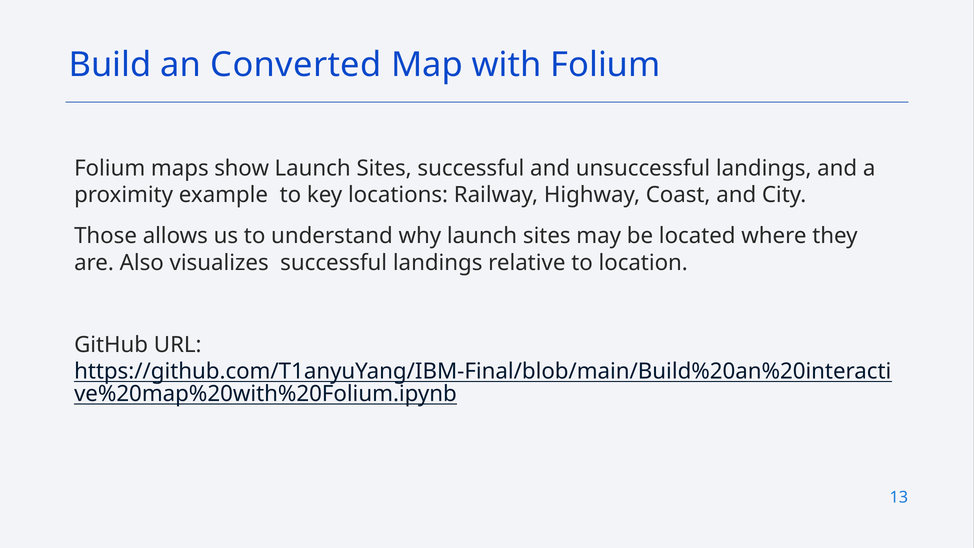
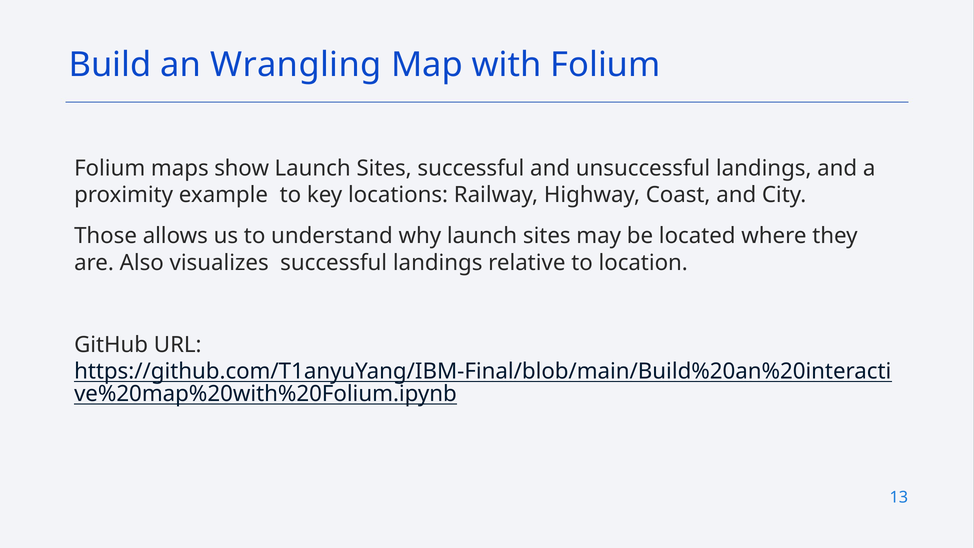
Converted: Converted -> Wrangling
